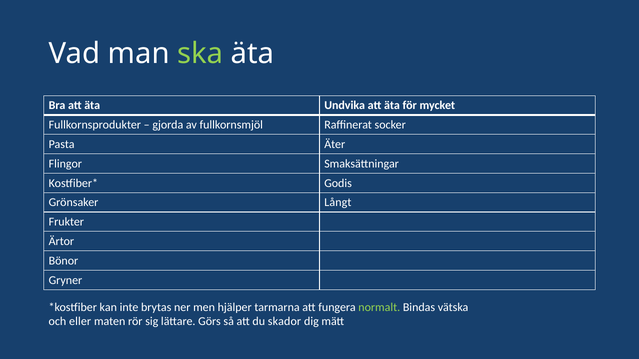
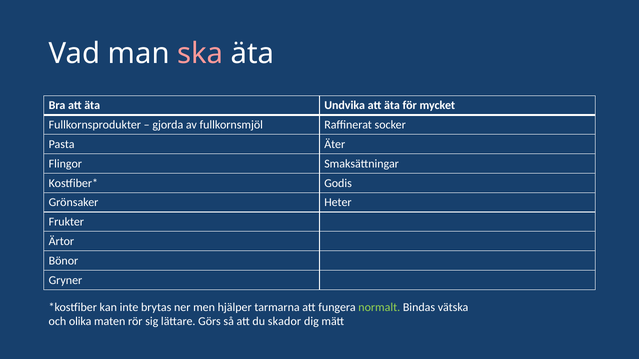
ska colour: light green -> pink
Långt: Långt -> Heter
eller: eller -> olika
